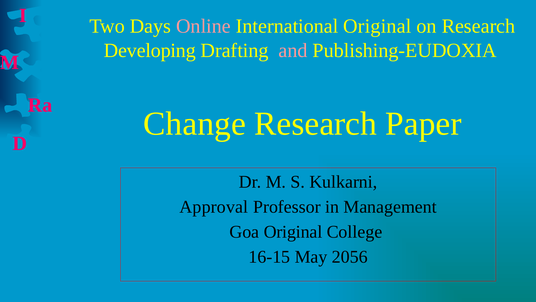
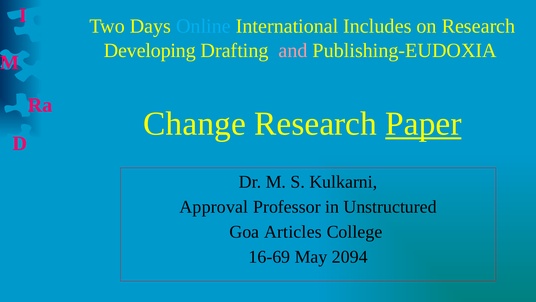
Online colour: pink -> light blue
International Original: Original -> Includes
Paper underline: none -> present
Management: Management -> Unstructured
Goa Original: Original -> Articles
16-15: 16-15 -> 16-69
2056: 2056 -> 2094
